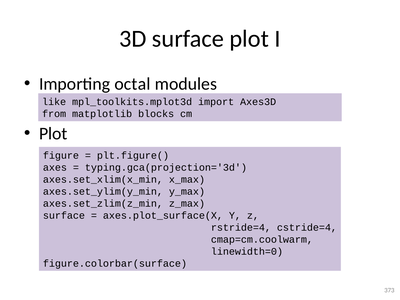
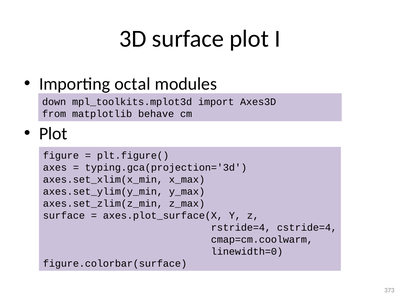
like: like -> down
blocks: blocks -> behave
